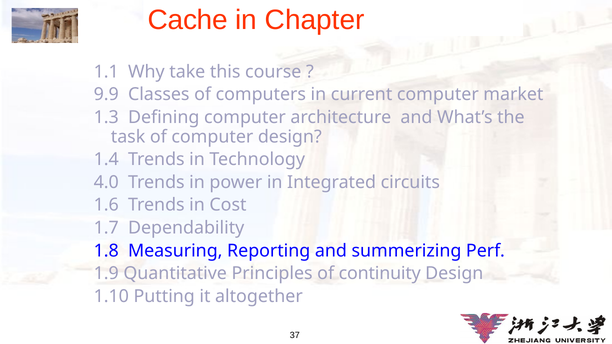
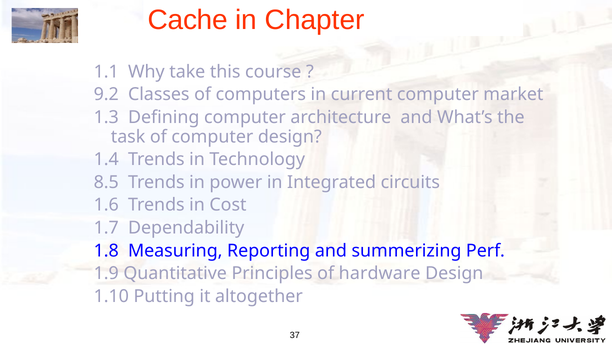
9.9: 9.9 -> 9.2
4.0: 4.0 -> 8.5
continuity: continuity -> hardware
